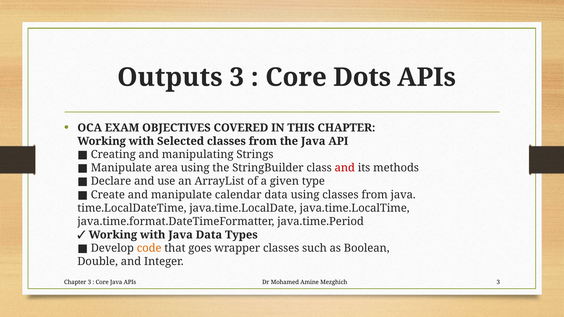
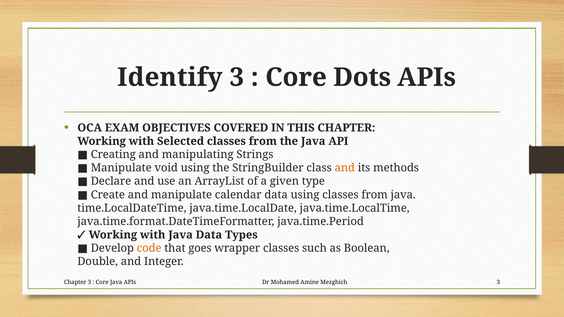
Outputs: Outputs -> Identify
area: area -> void
and at (345, 168) colour: red -> orange
